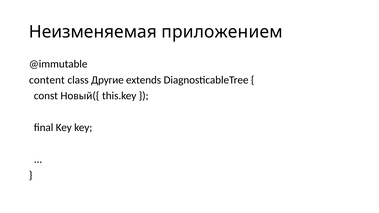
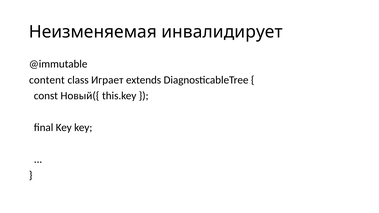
приложением: приложением -> инвалидирует
Другие: Другие -> Играет
